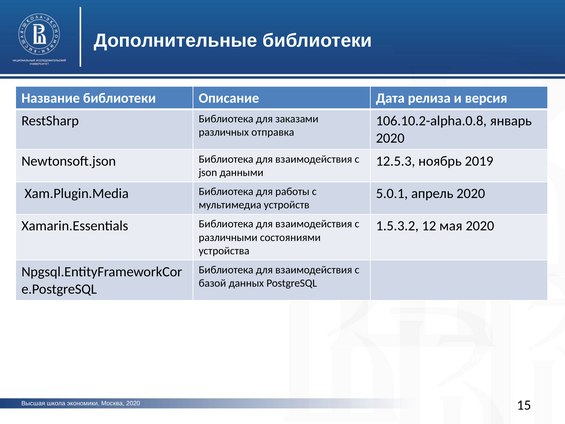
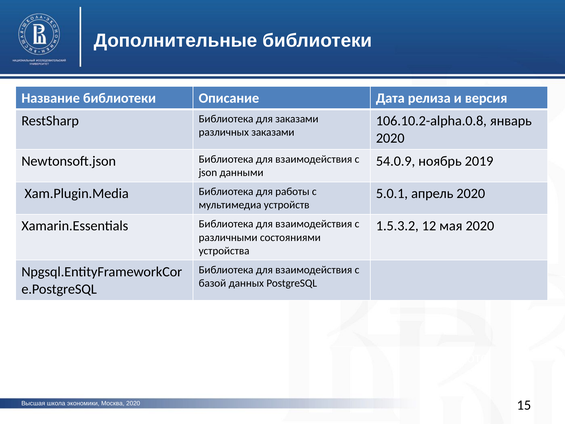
различных отправка: отправка -> заказами
12.5.3: 12.5.3 -> 54.0.9
